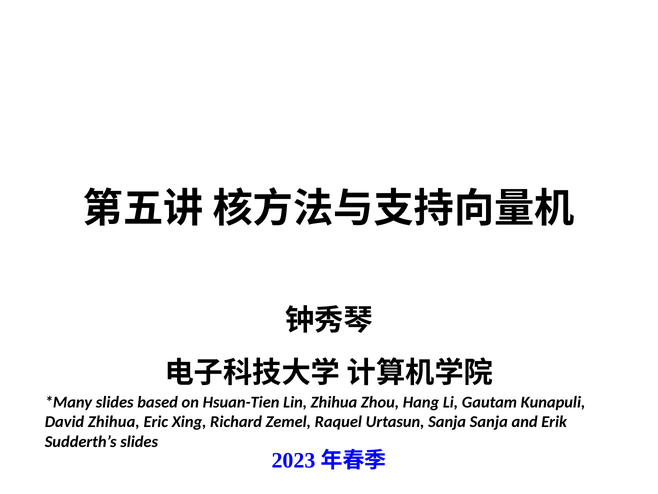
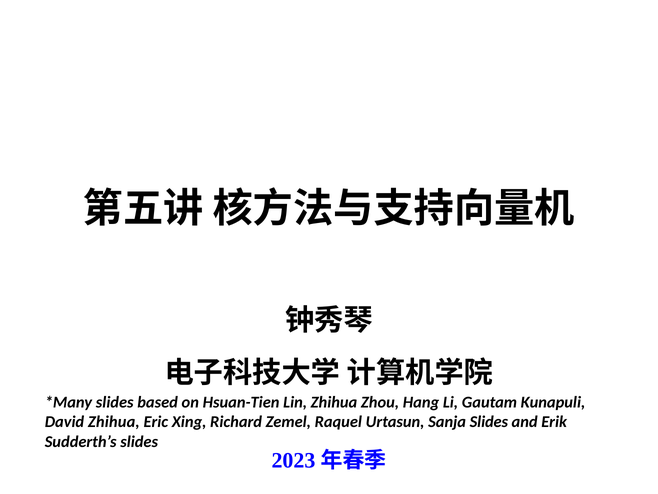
Sanja Sanja: Sanja -> Slides
